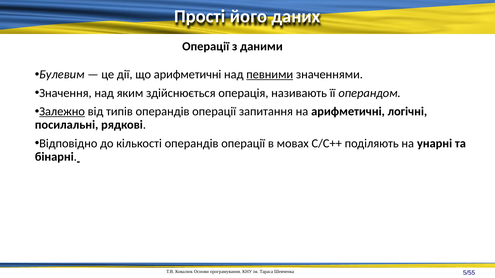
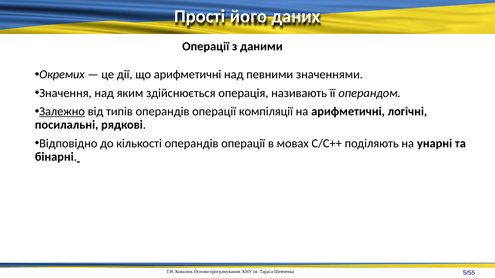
Булевим: Булевим -> Окремих
певними underline: present -> none
запитання: запитання -> компіляції
